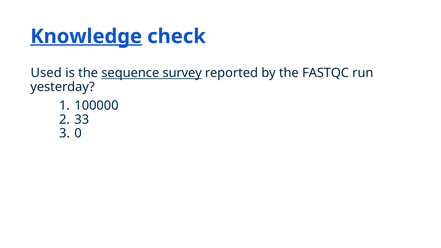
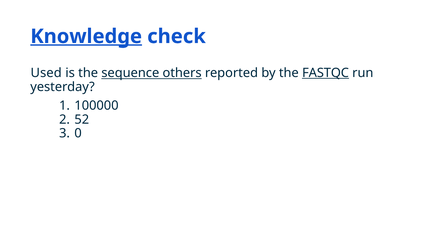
survey: survey -> others
FASTQC underline: none -> present
33: 33 -> 52
